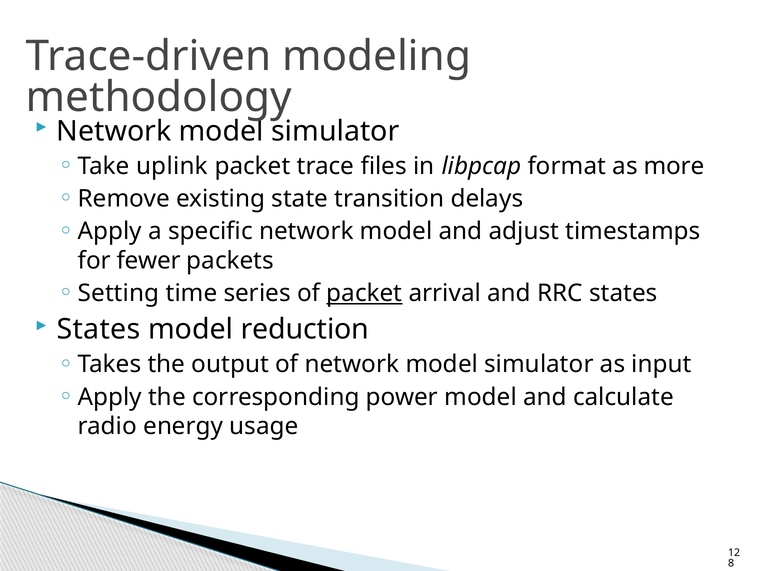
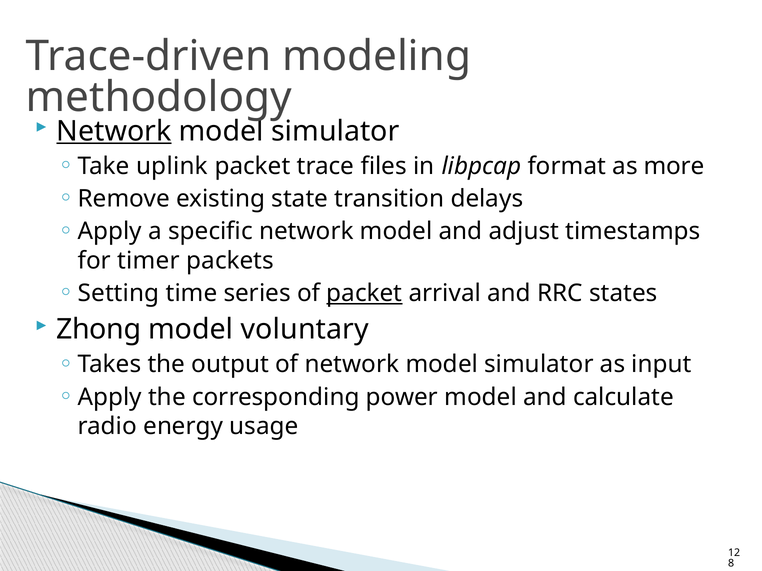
Network at (114, 131) underline: none -> present
fewer: fewer -> timer
States at (98, 330): States -> Zhong
reduction: reduction -> voluntary
